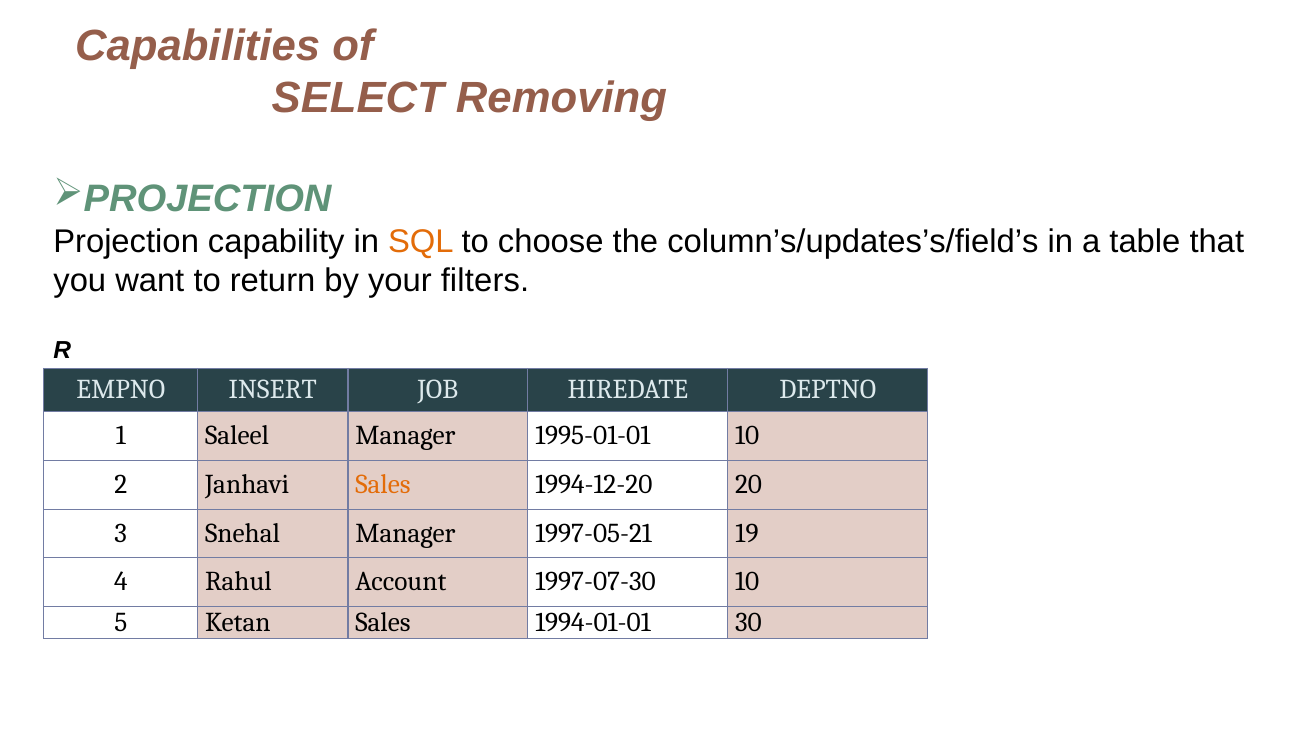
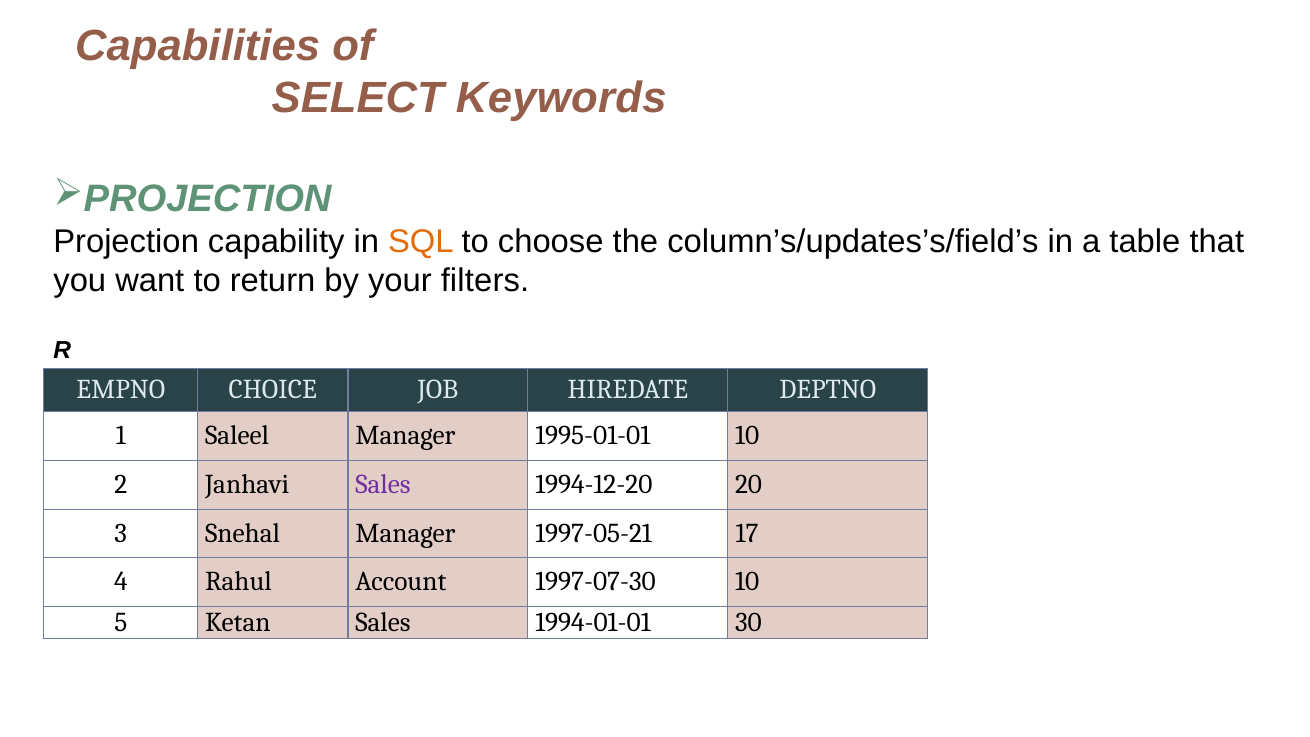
Removing: Removing -> Keywords
INSERT: INSERT -> CHOICE
Sales at (383, 484) colour: orange -> purple
19: 19 -> 17
